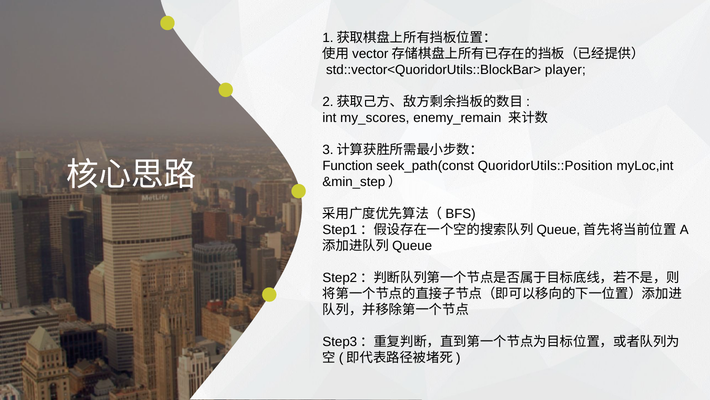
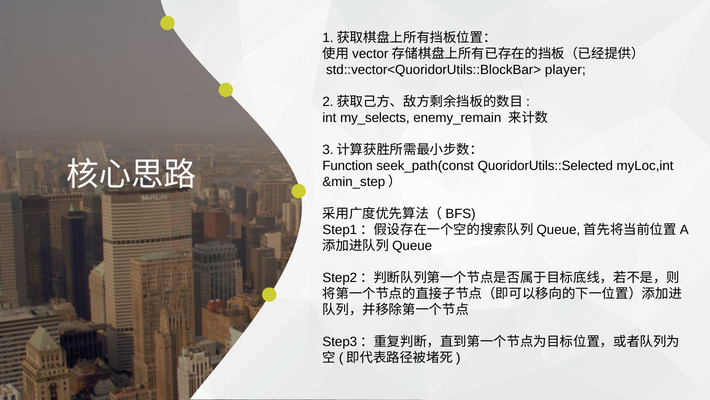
my_scores: my_scores -> my_selects
QuoridorUtils::Position: QuoridorUtils::Position -> QuoridorUtils::Selected
